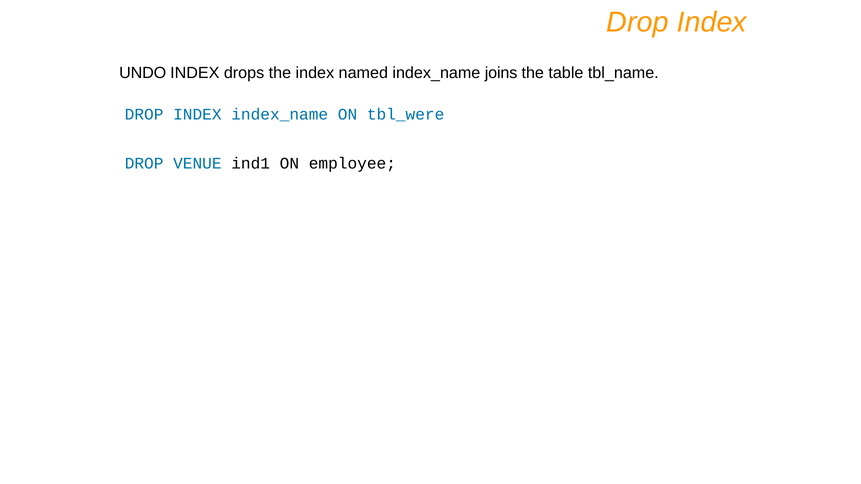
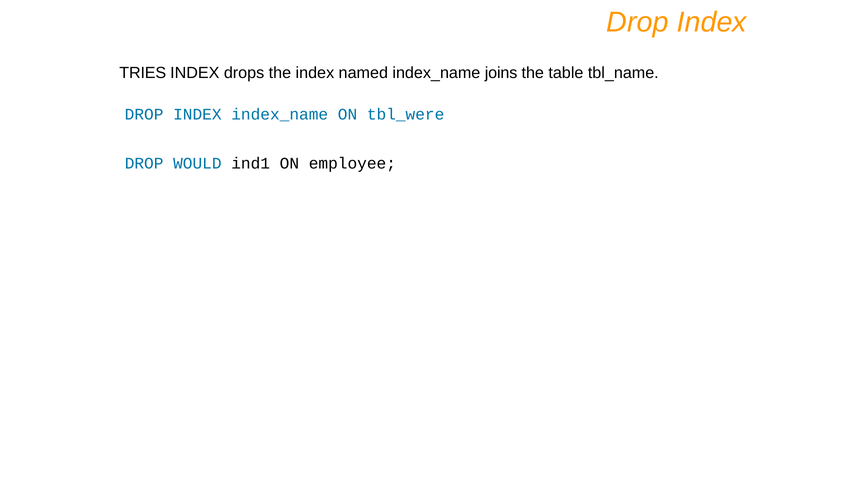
UNDO: UNDO -> TRIES
VENUE: VENUE -> WOULD
